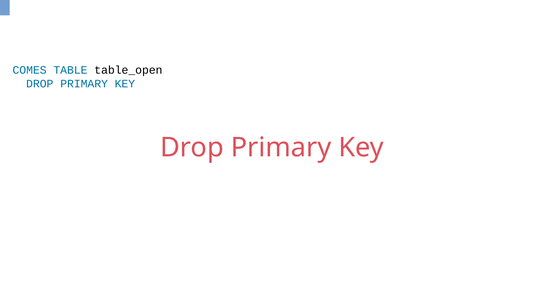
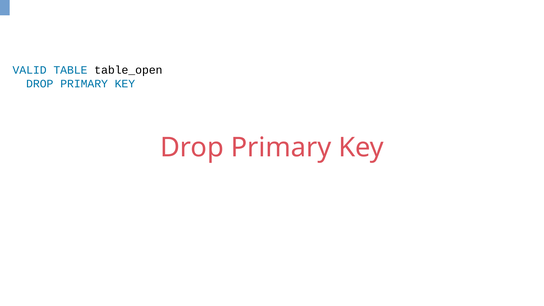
COMES: COMES -> VALID
